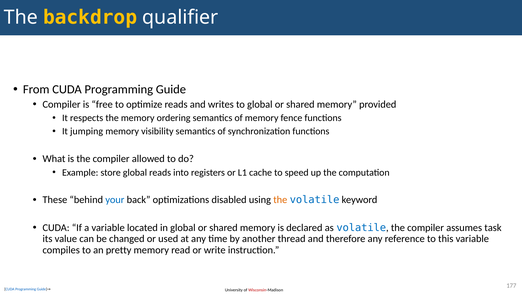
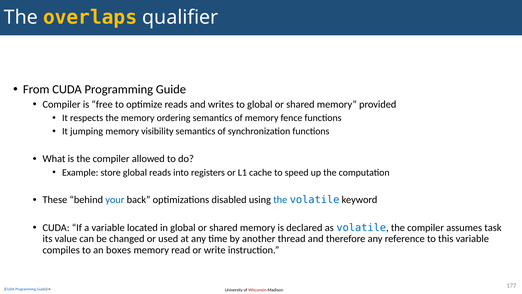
backdrop: backdrop -> overlaps
the at (280, 200) colour: orange -> blue
pretty: pretty -> boxes
